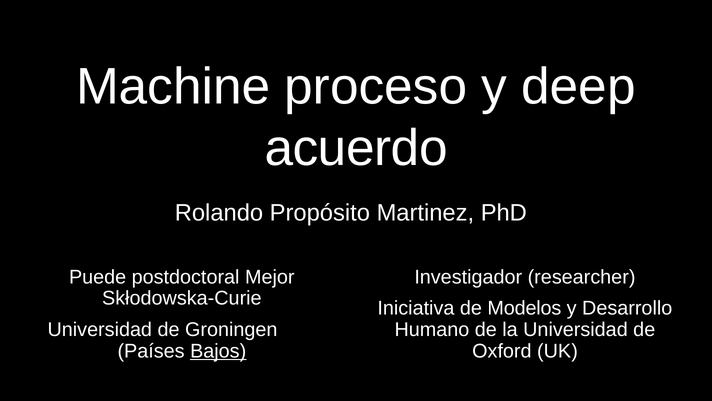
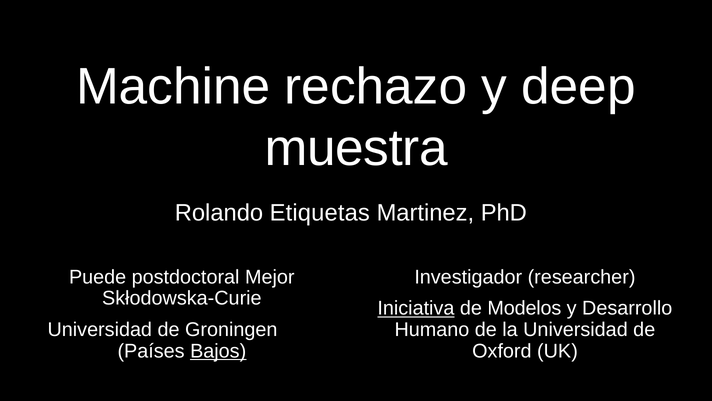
proceso: proceso -> rechazo
acuerdo: acuerdo -> muestra
Propósito: Propósito -> Etiquetas
Iniciativa underline: none -> present
